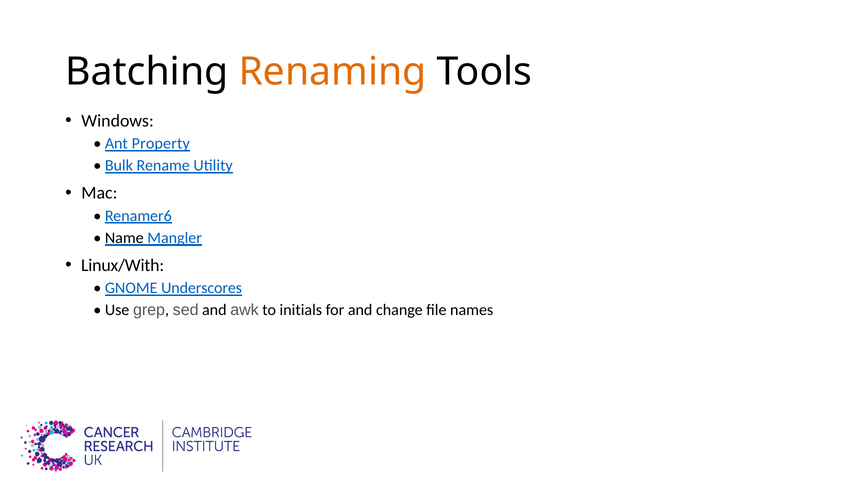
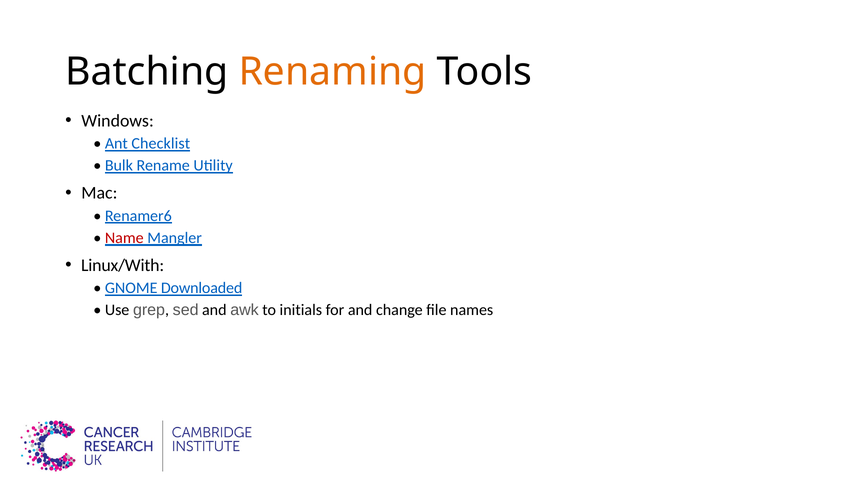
Property: Property -> Checklist
Name colour: black -> red
Underscores: Underscores -> Downloaded
